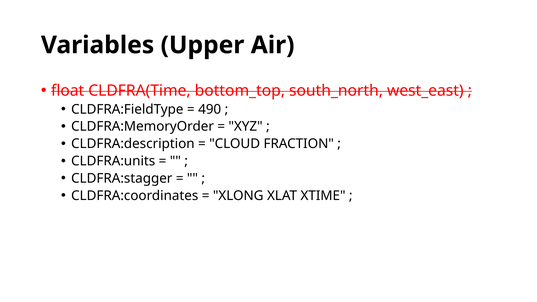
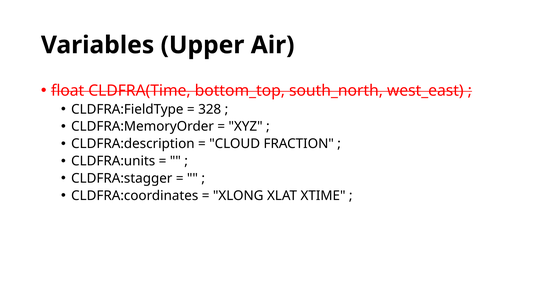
490: 490 -> 328
